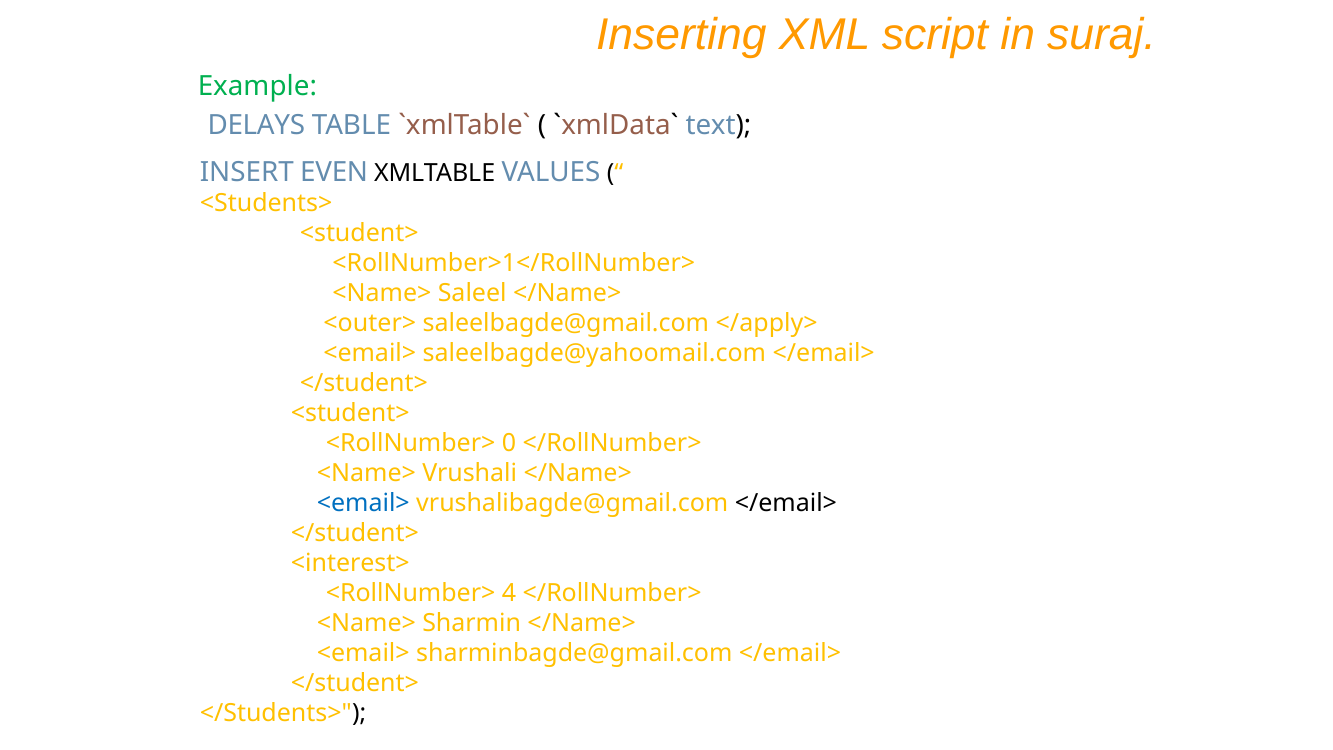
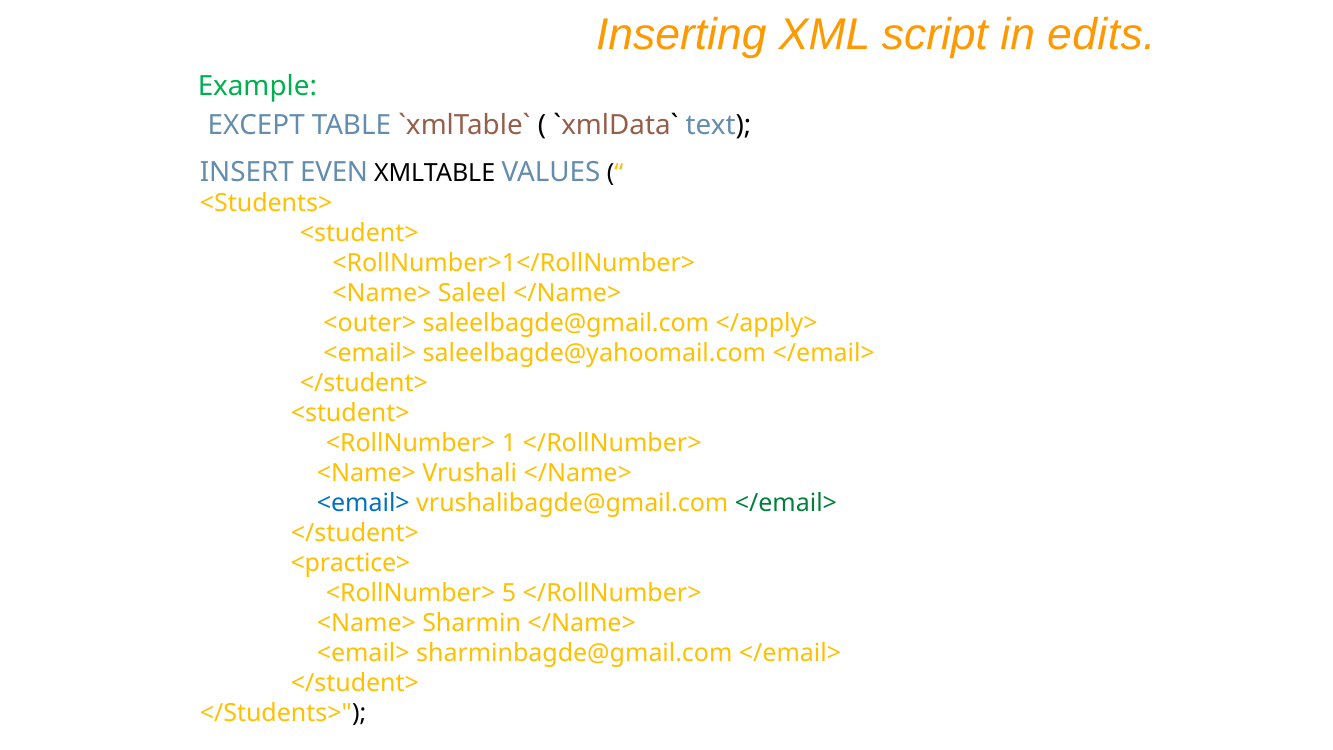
suraj: suraj -> edits
DELAYS: DELAYS -> EXCEPT
0: 0 -> 1
</email> at (786, 503) colour: black -> green
<interest>: <interest> -> <practice>
4: 4 -> 5
